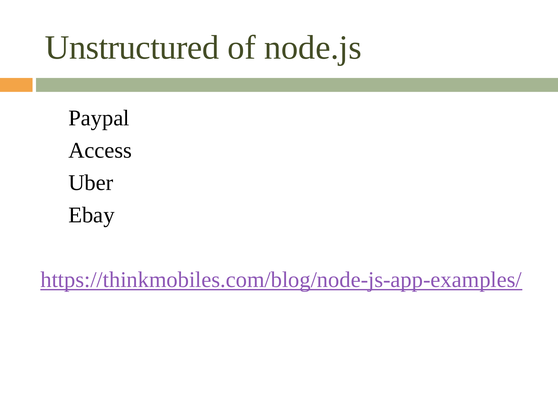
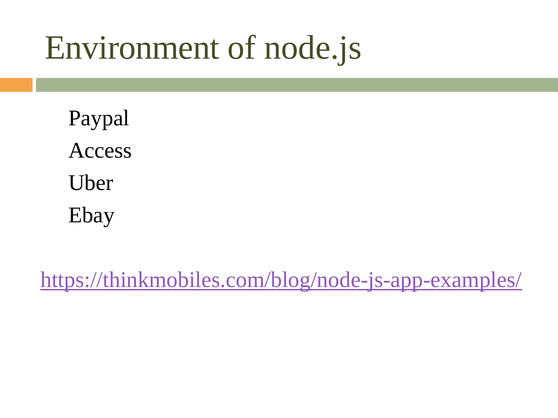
Unstructured: Unstructured -> Environment
